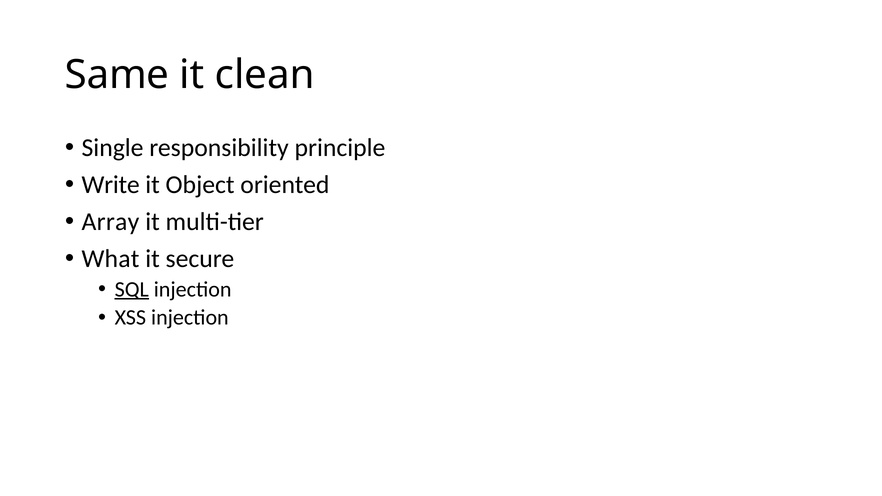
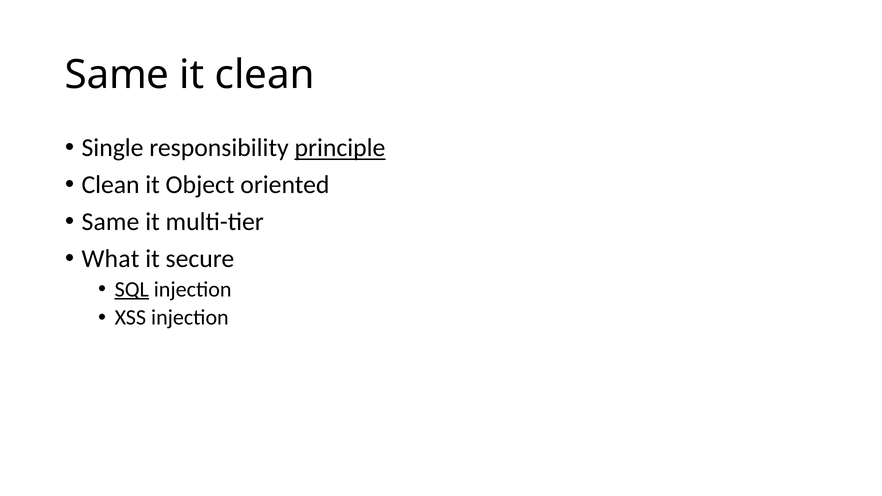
principle underline: none -> present
Write at (111, 185): Write -> Clean
Array at (110, 222): Array -> Same
